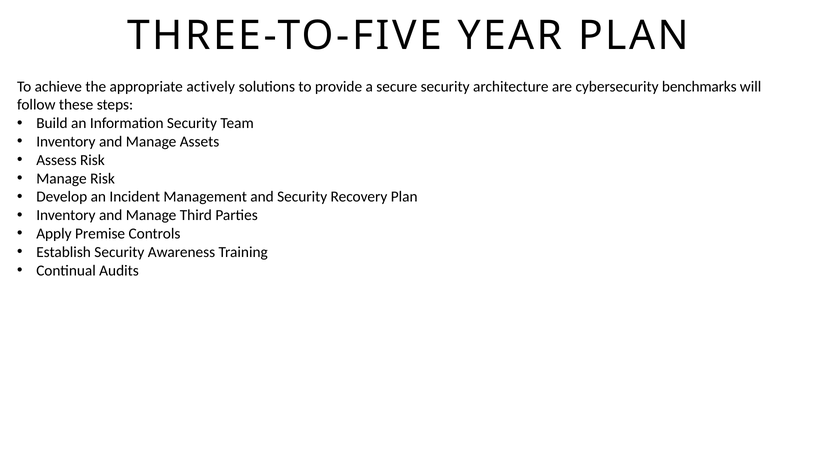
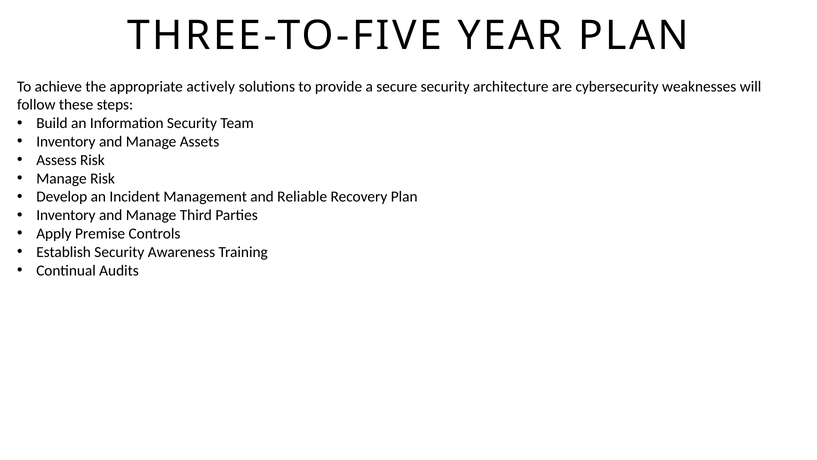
benchmarks: benchmarks -> weaknesses
and Security: Security -> Reliable
